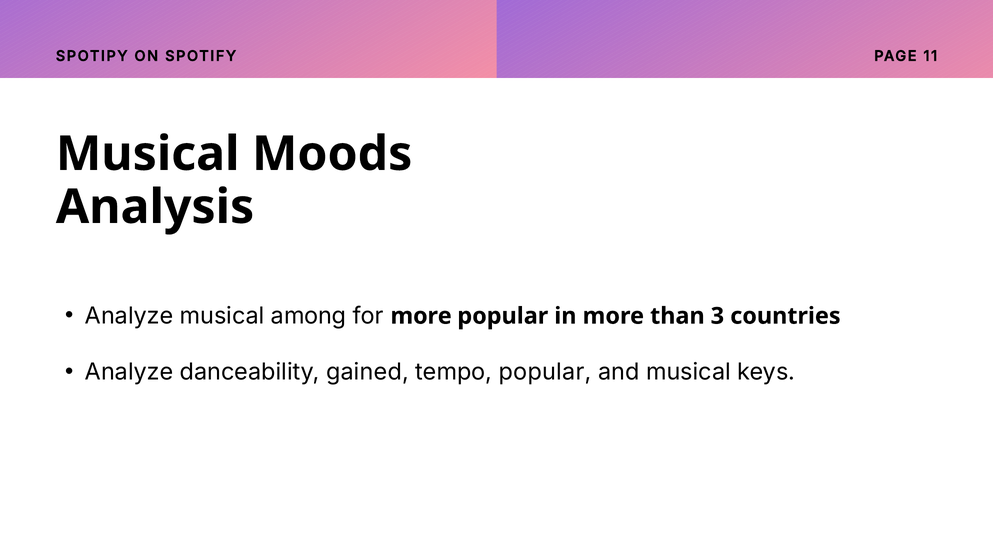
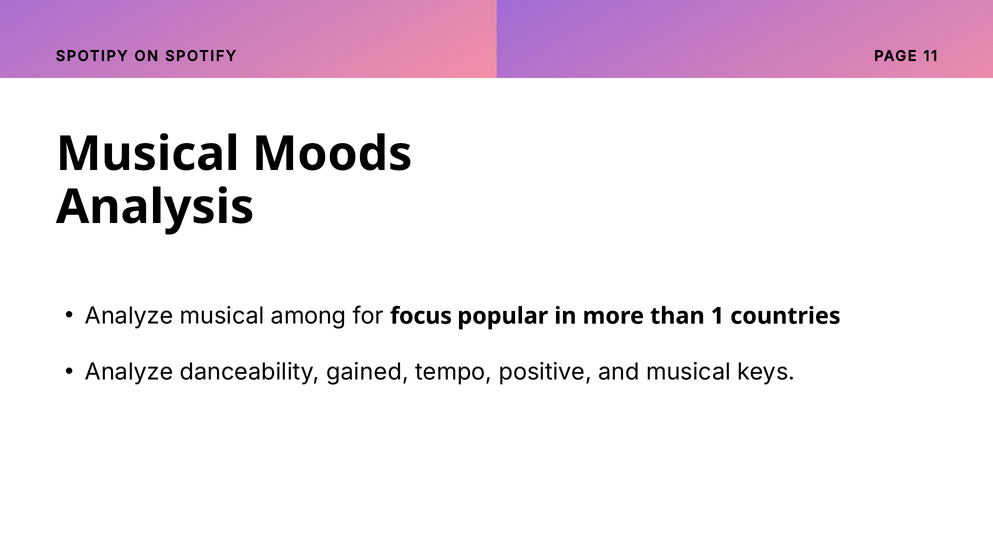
for more: more -> focus
3: 3 -> 1
tempo popular: popular -> positive
